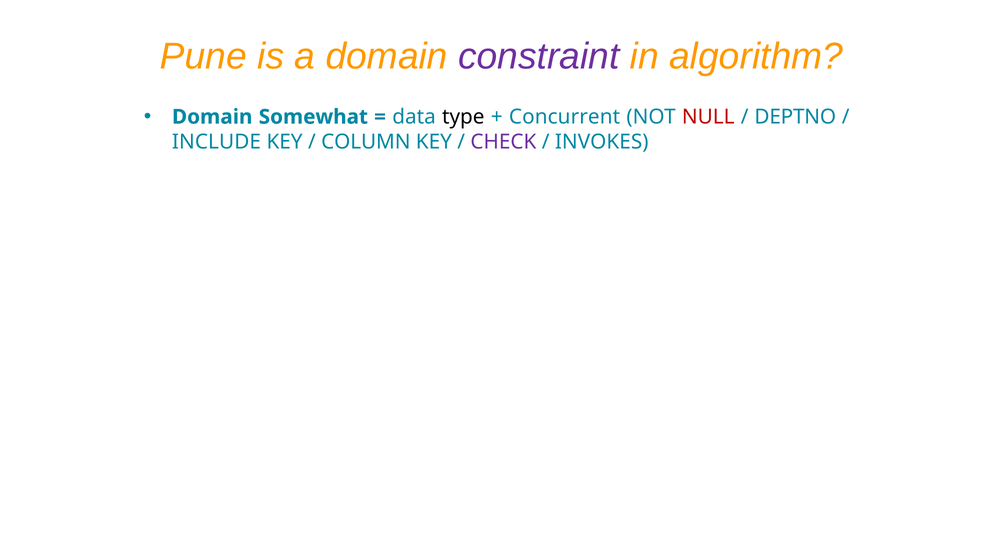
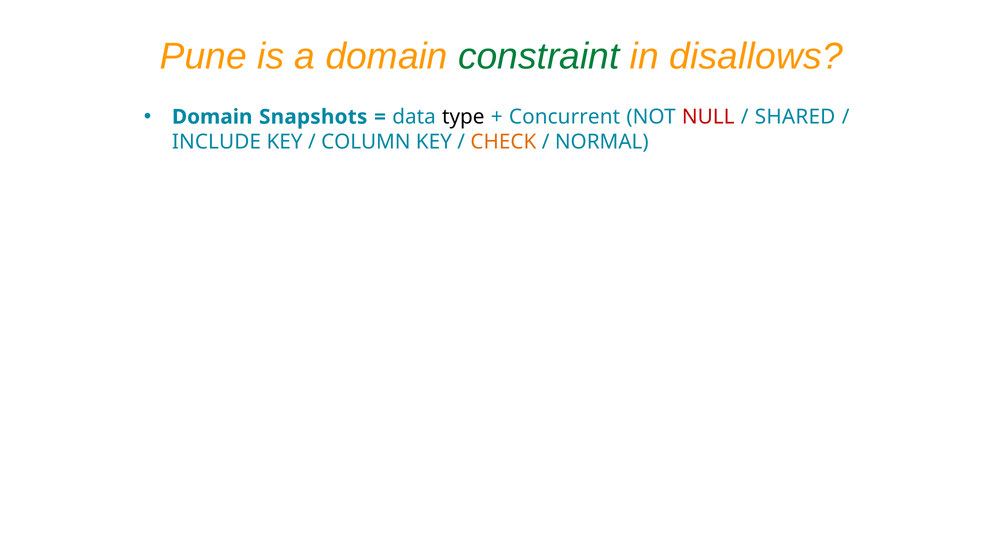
constraint colour: purple -> green
algorithm: algorithm -> disallows
Somewhat: Somewhat -> Snapshots
DEPTNO: DEPTNO -> SHARED
CHECK colour: purple -> orange
INVOKES: INVOKES -> NORMAL
